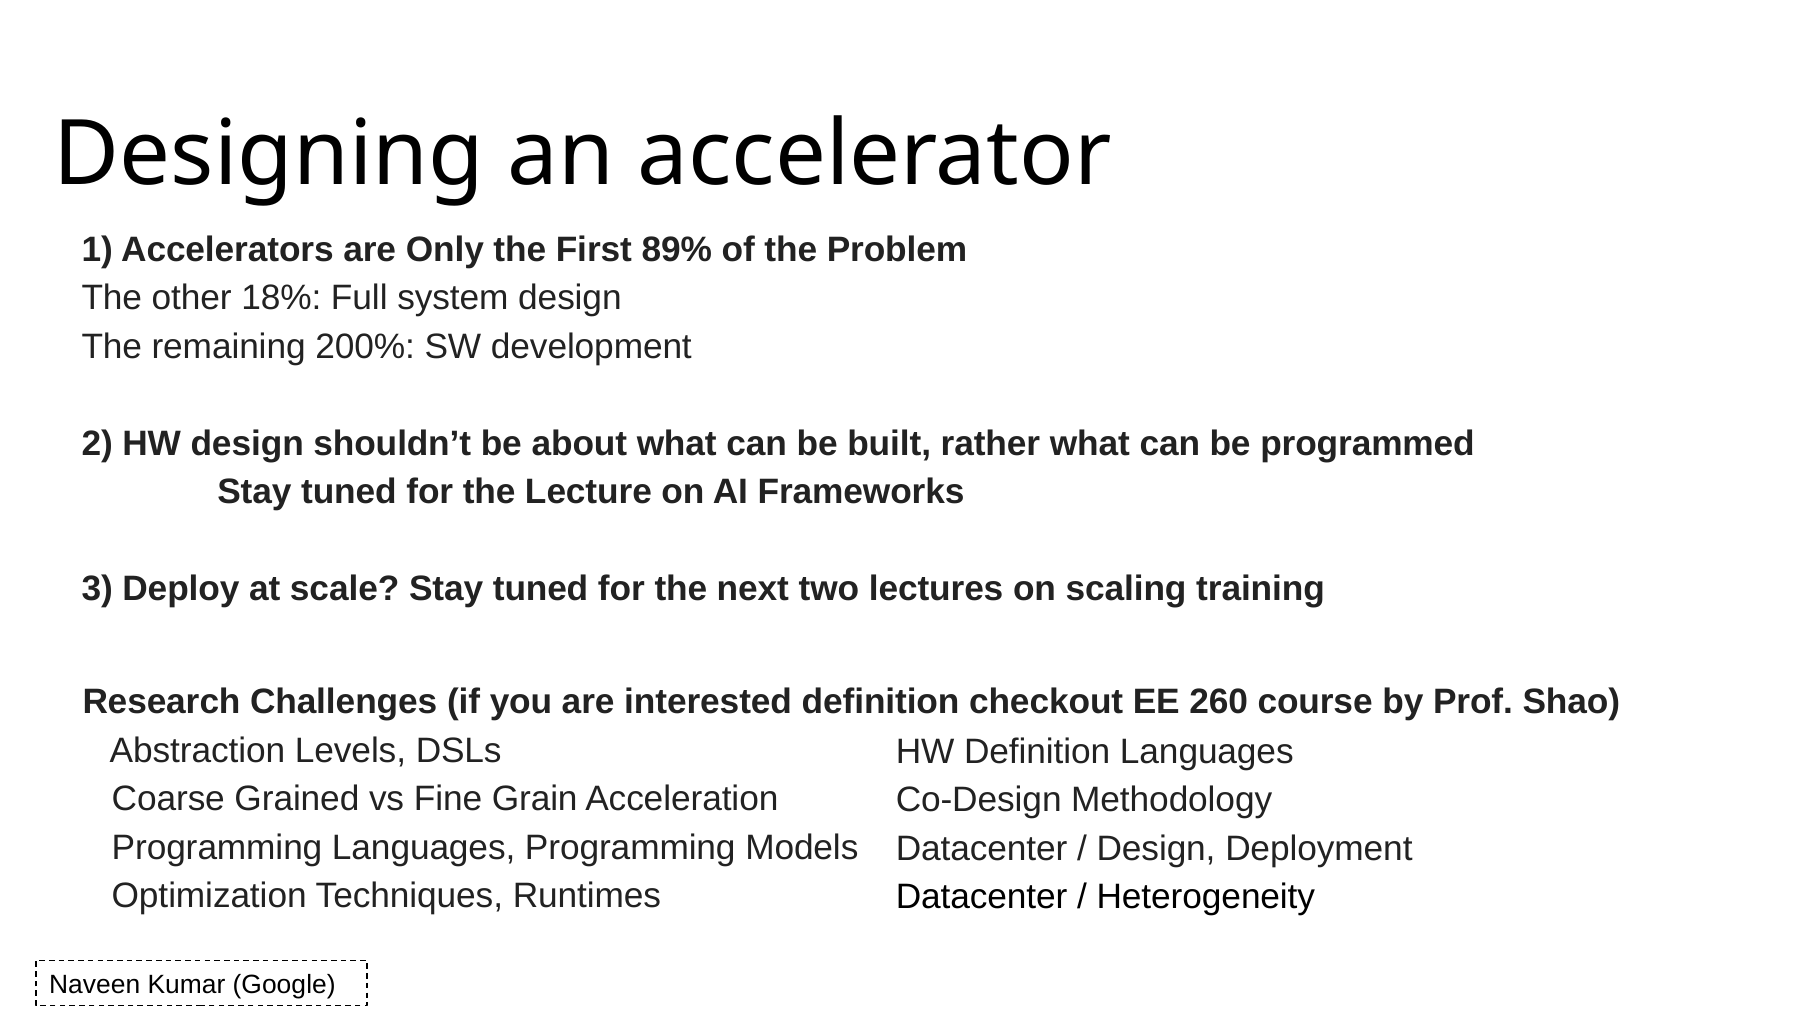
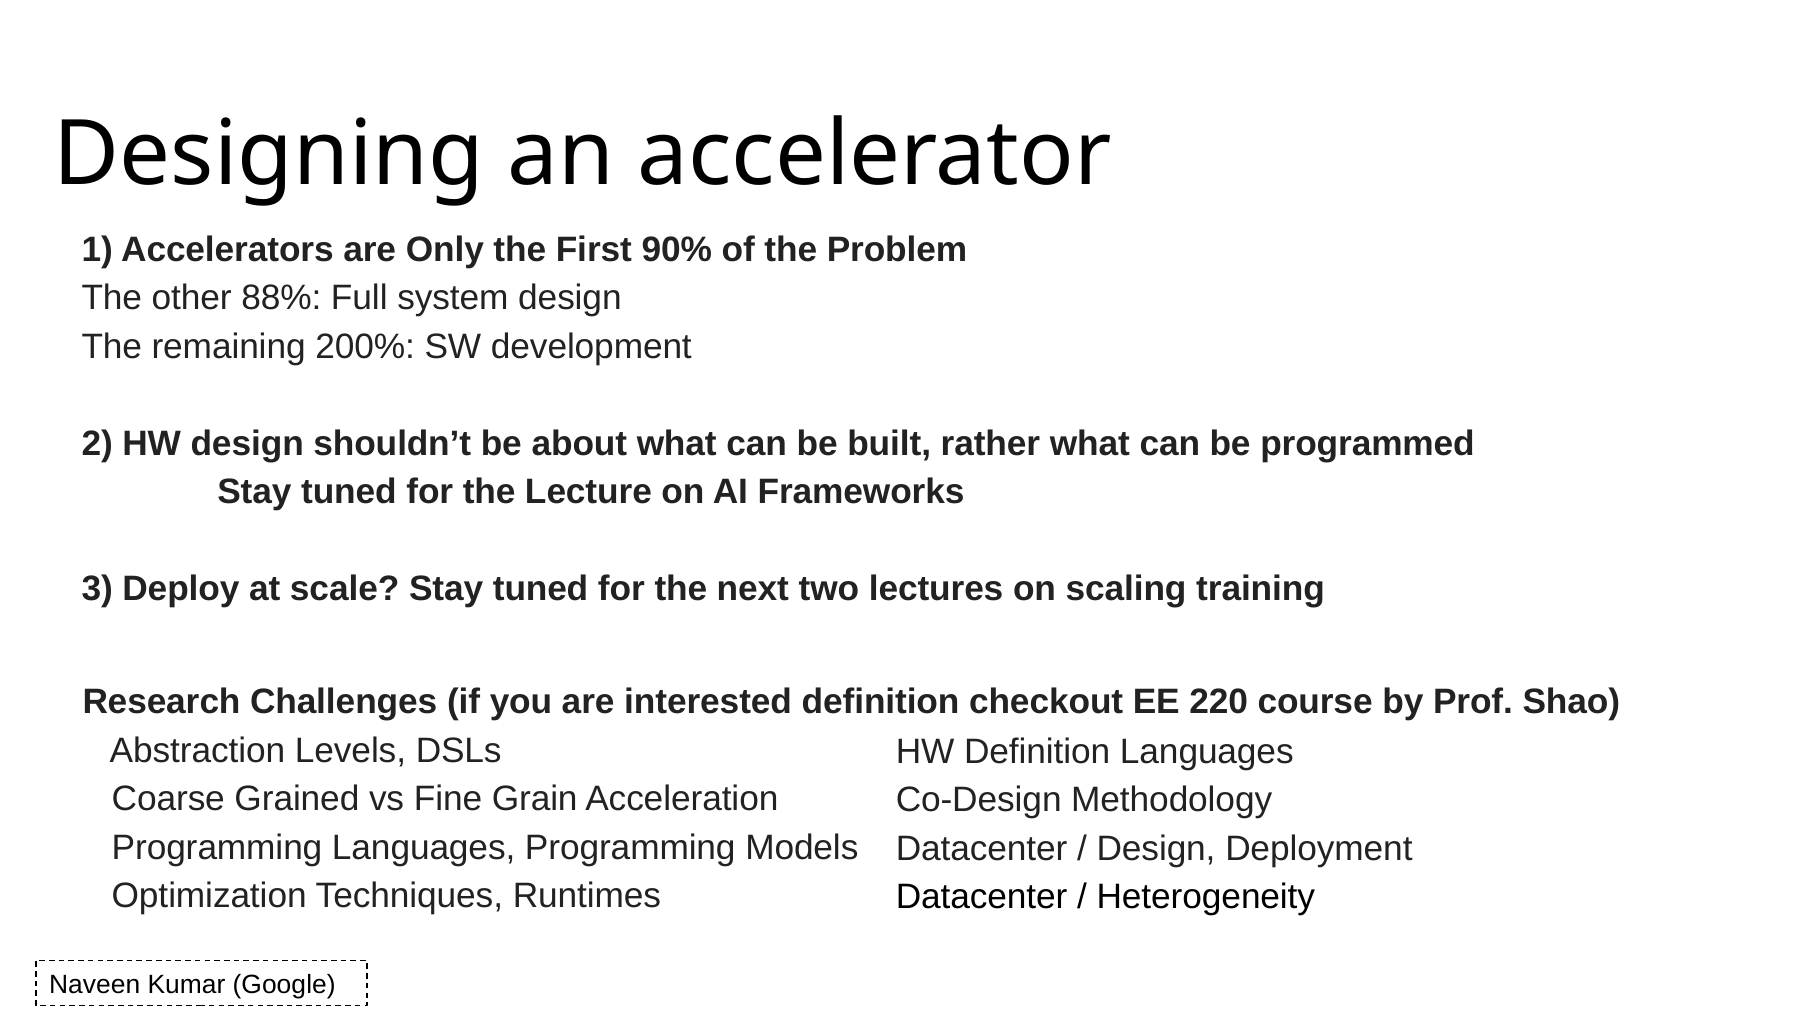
89%: 89% -> 90%
18%: 18% -> 88%
260: 260 -> 220
